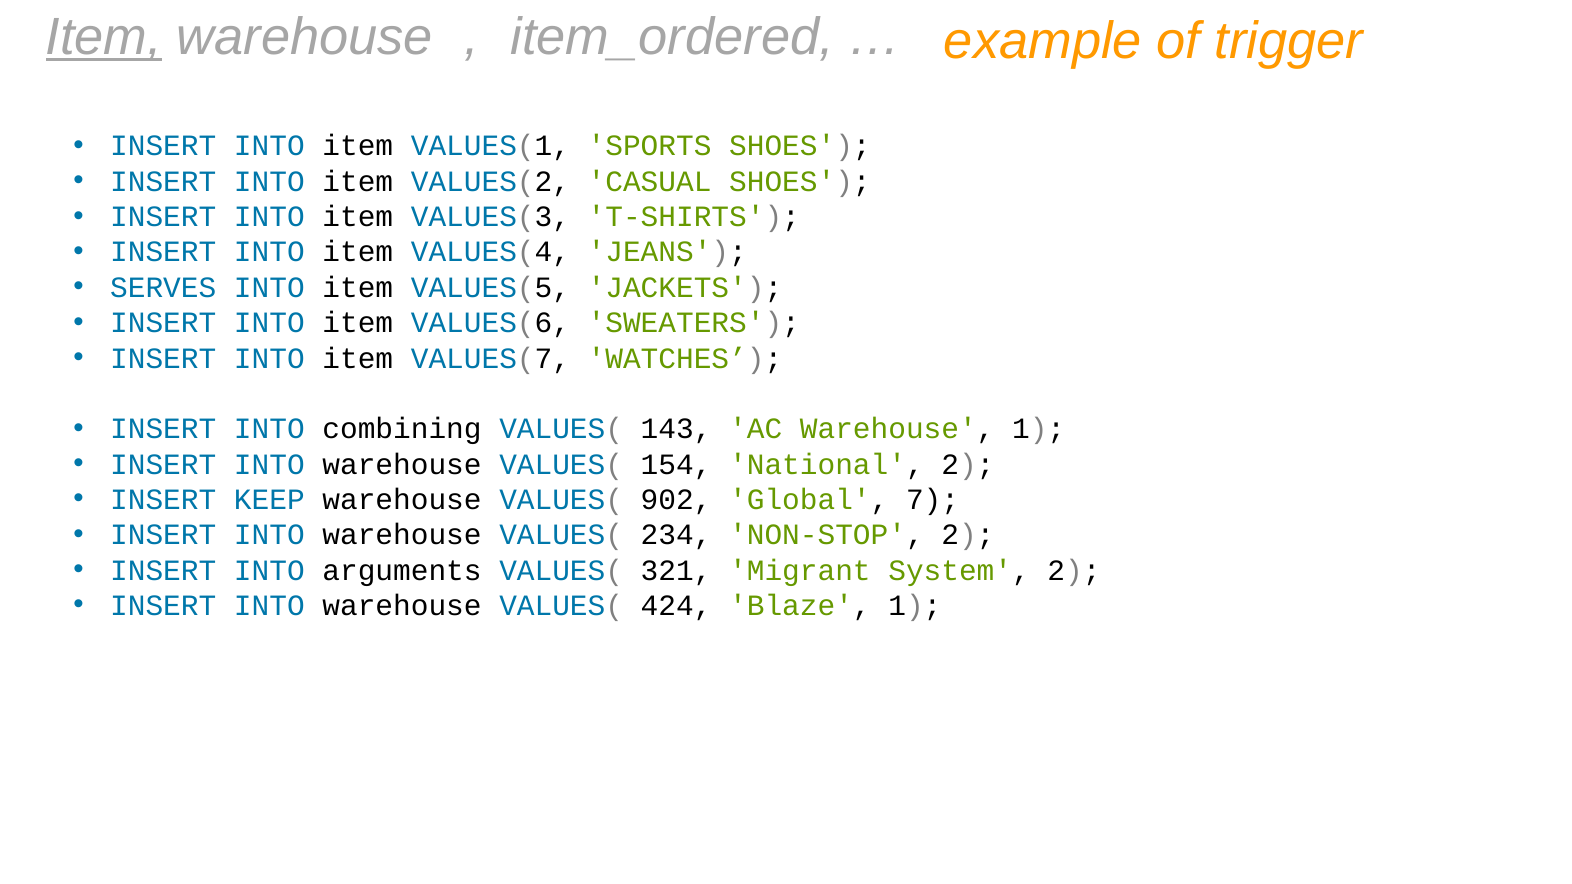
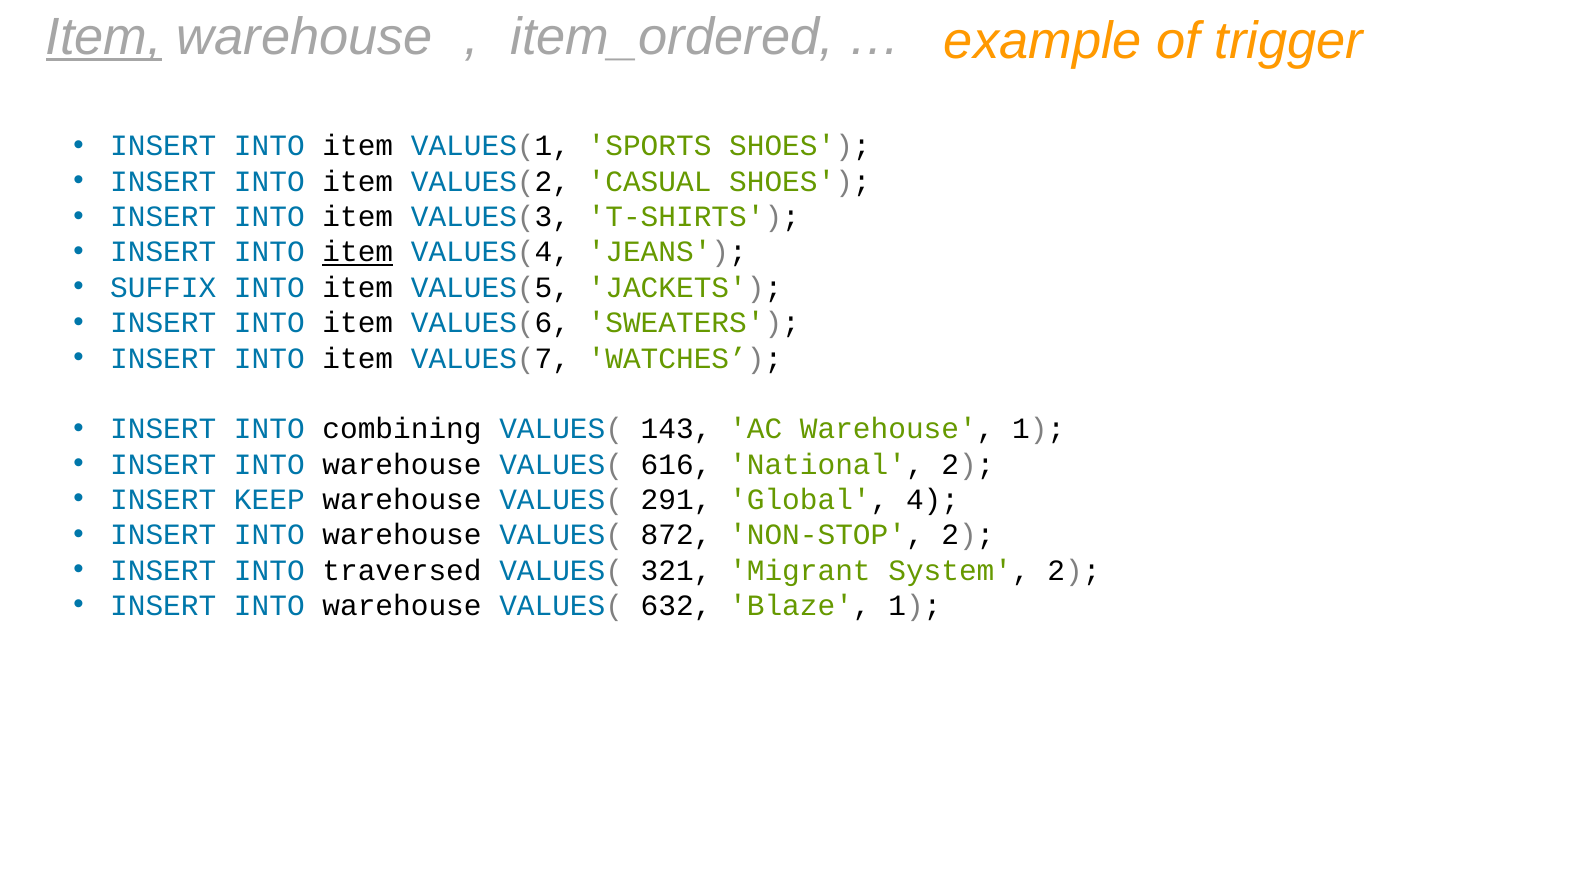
item at (358, 252) underline: none -> present
SERVES: SERVES -> SUFFIX
154: 154 -> 616
902: 902 -> 291
7: 7 -> 4
234: 234 -> 872
arguments: arguments -> traversed
424: 424 -> 632
